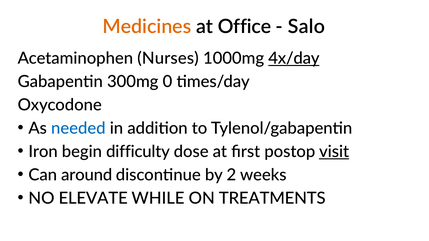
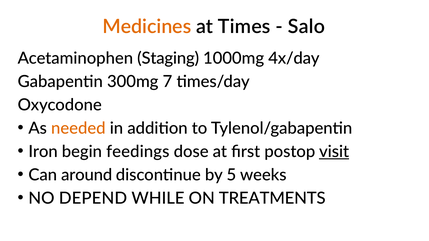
Office: Office -> Times
Nurses: Nurses -> Staging
4x/day underline: present -> none
0: 0 -> 7
needed colour: blue -> orange
difficulty: difficulty -> feedings
2: 2 -> 5
ELEVATE: ELEVATE -> DEPEND
